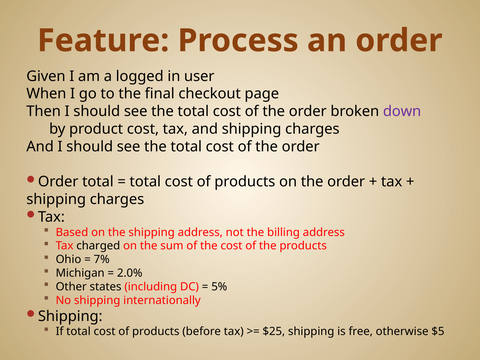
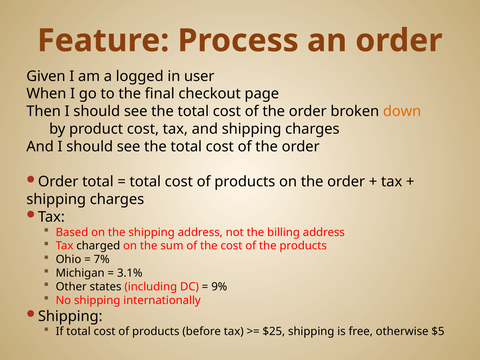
down colour: purple -> orange
2.0%: 2.0% -> 3.1%
5%: 5% -> 9%
